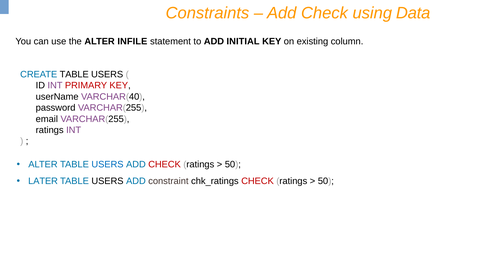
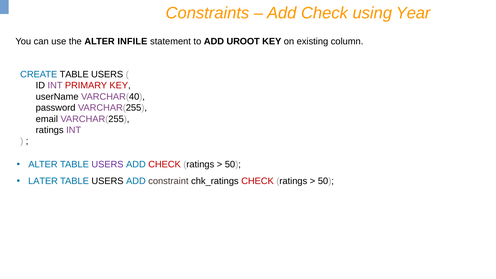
Data: Data -> Year
INITIAL: INITIAL -> UROOT
USERS at (107, 165) colour: blue -> purple
